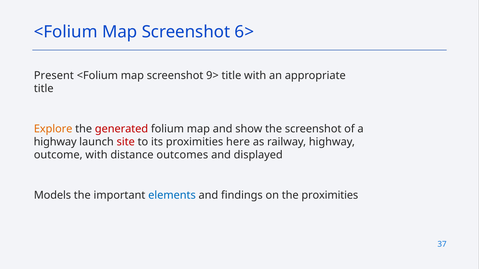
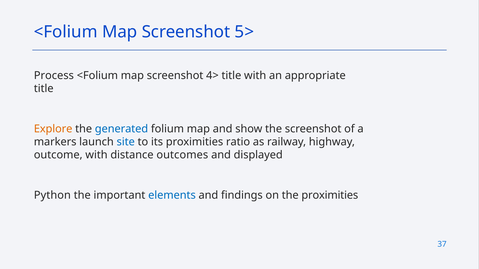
6>: 6> -> 5>
Present: Present -> Process
9>: 9> -> 4>
generated colour: red -> blue
highway at (55, 142): highway -> markers
site colour: red -> blue
here: here -> ratio
Models: Models -> Python
